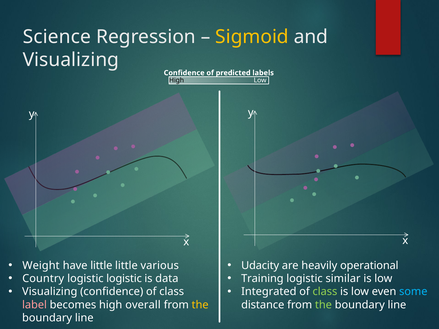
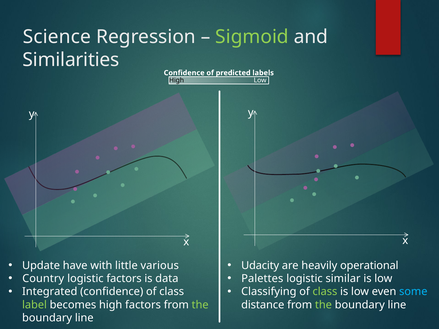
Sigmoid colour: yellow -> light green
Visualizing at (71, 60): Visualizing -> Similarities
Weight: Weight -> Update
have little: little -> with
logistic logistic: logistic -> factors
Training: Training -> Palettes
Visualizing at (50, 292): Visualizing -> Integrated
Integrated: Integrated -> Classifying
label colour: pink -> light green
high overall: overall -> factors
the at (200, 305) colour: yellow -> light green
